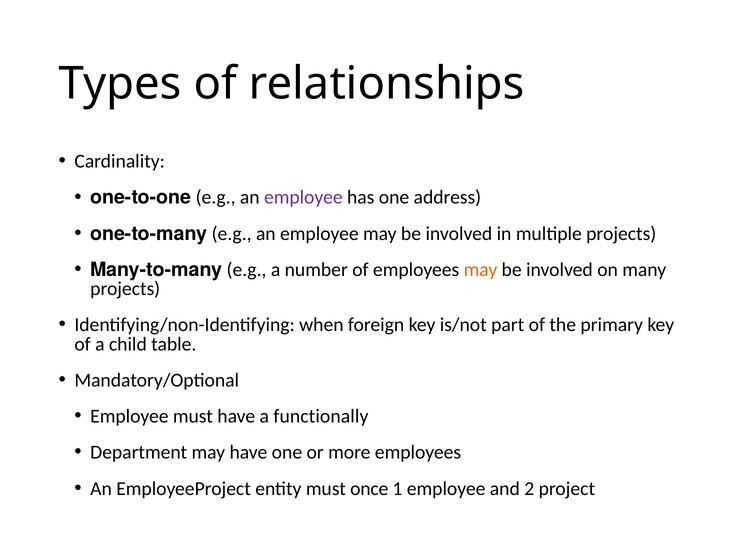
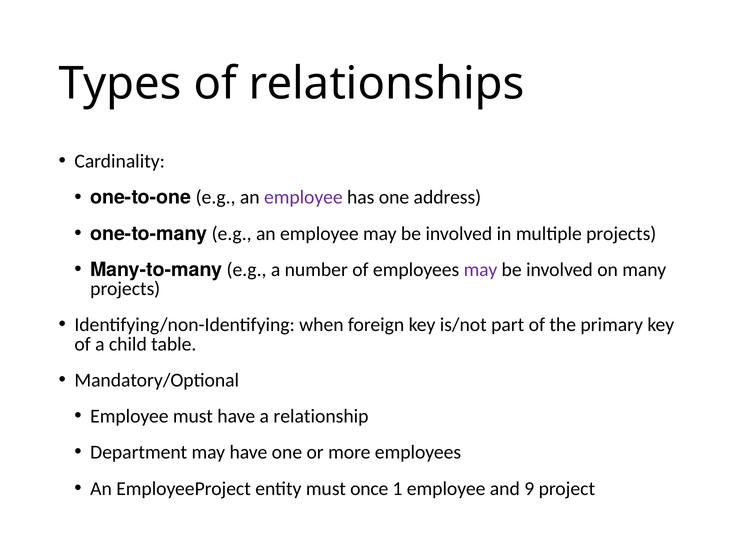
may at (480, 270) colour: orange -> purple
functionally: functionally -> relationship
2: 2 -> 9
